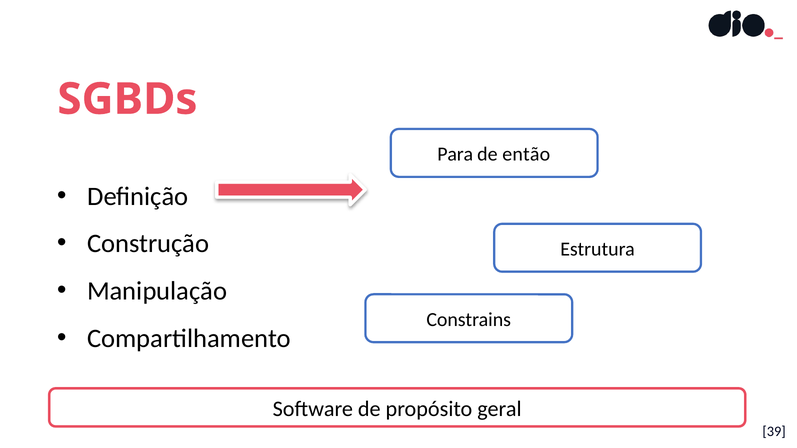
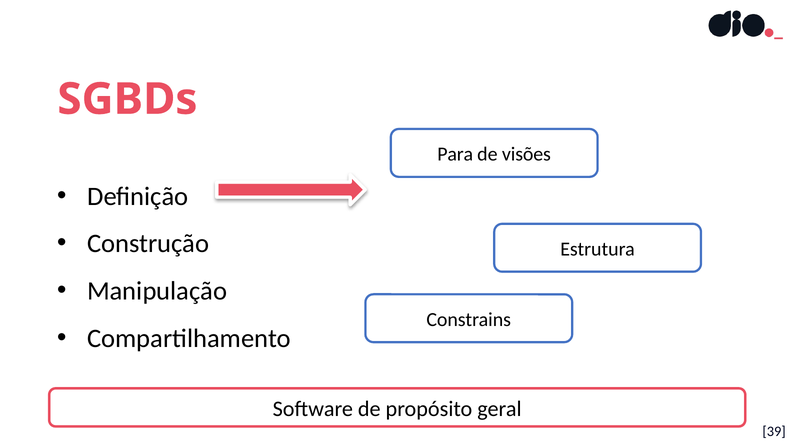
então: então -> visões
